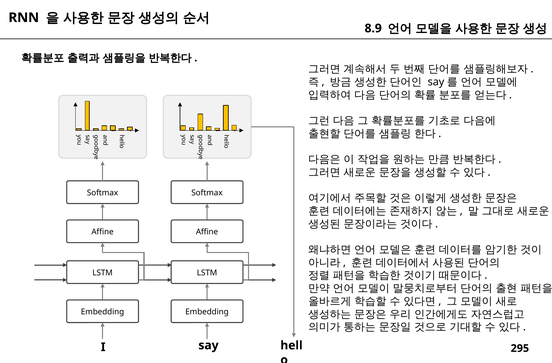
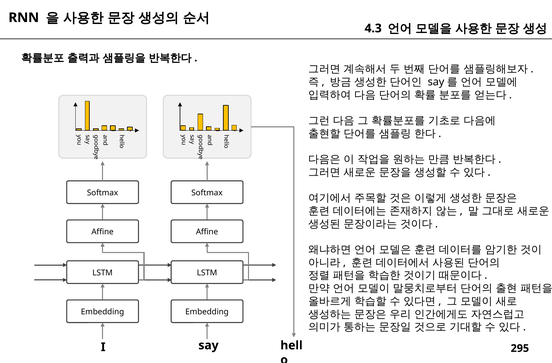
8.9: 8.9 -> 4.3
